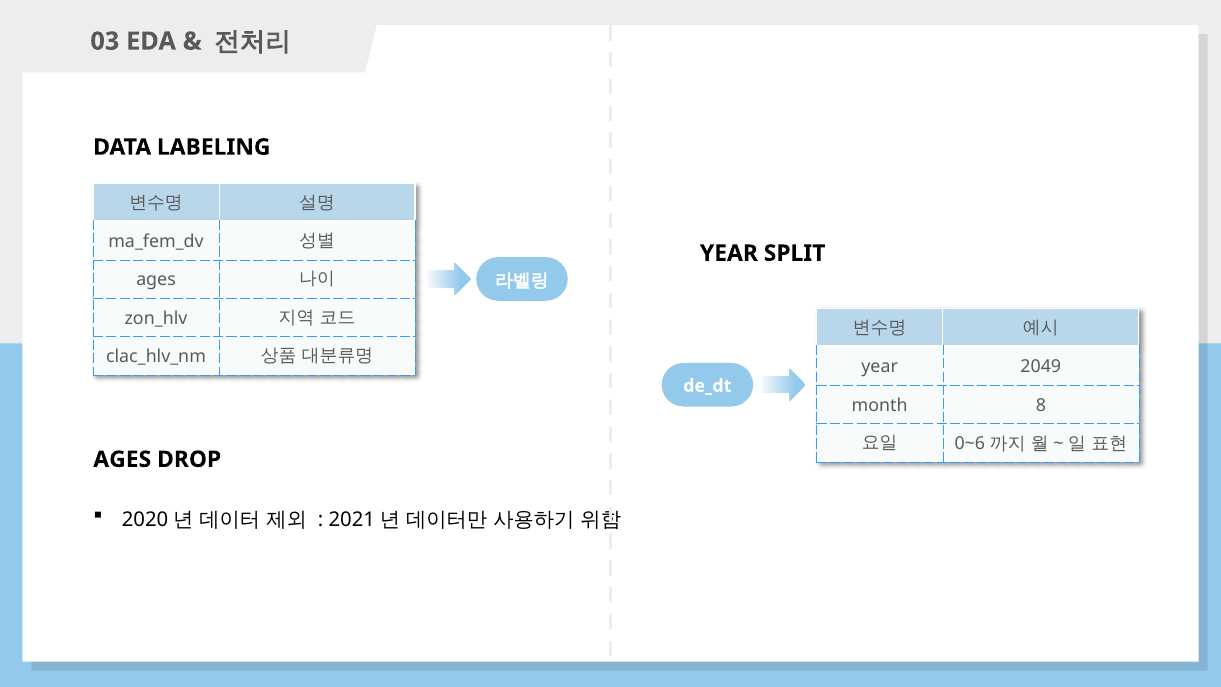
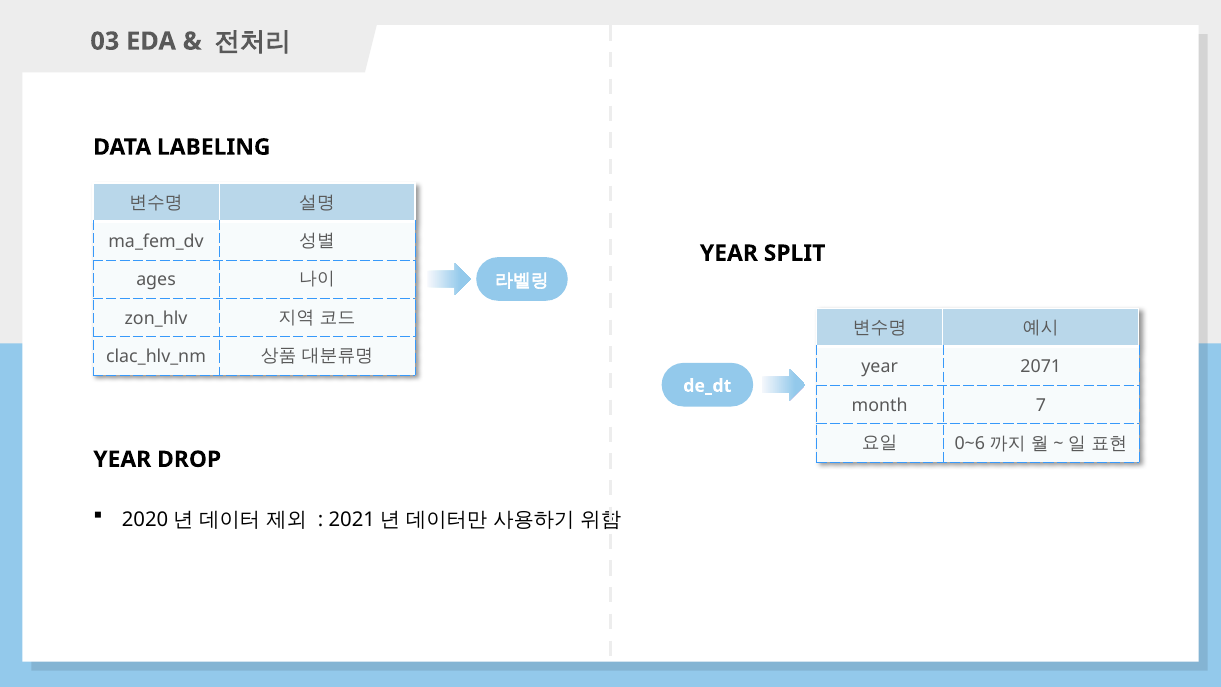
2049: 2049 -> 2071
8: 8 -> 7
AGES at (122, 459): AGES -> YEAR
